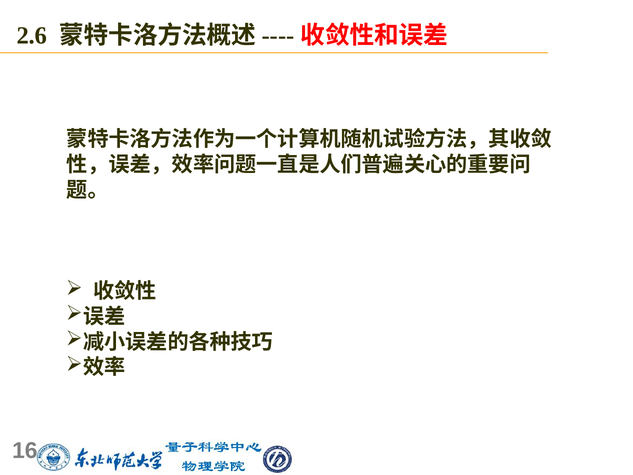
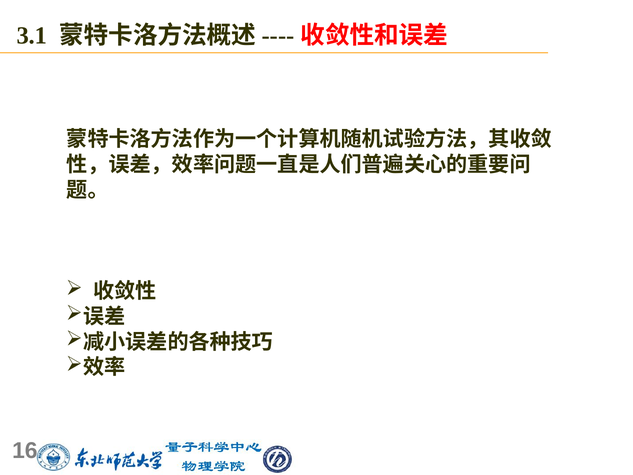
2.6: 2.6 -> 3.1
